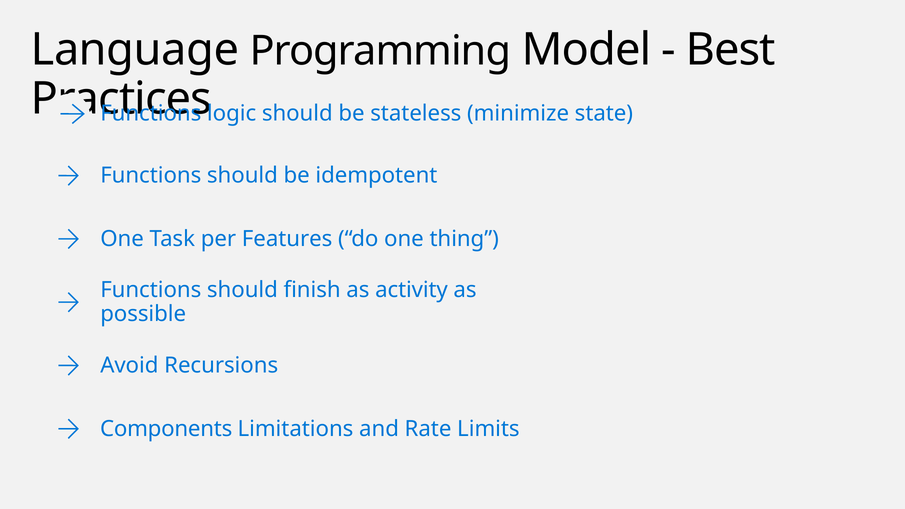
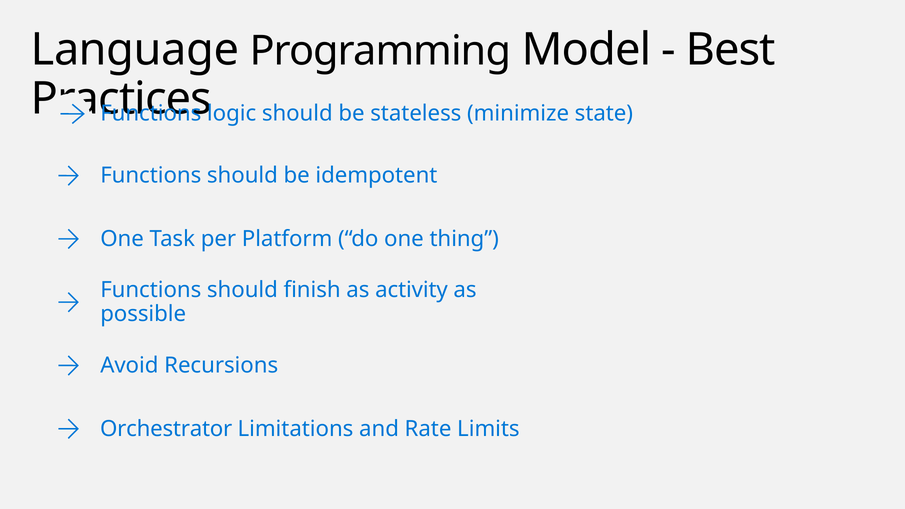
Features: Features -> Platform
Components: Components -> Orchestrator
